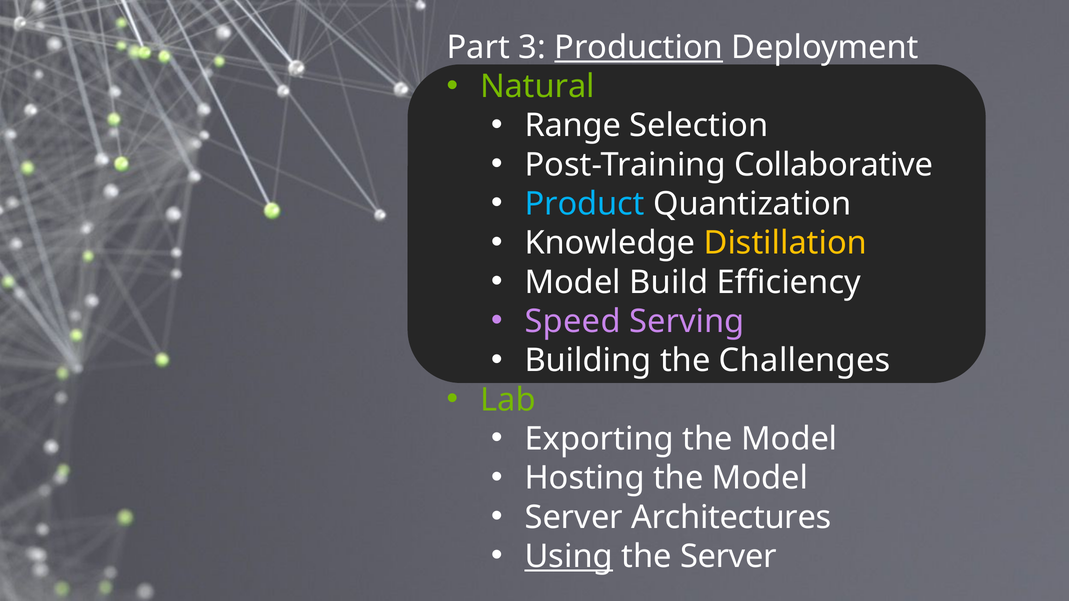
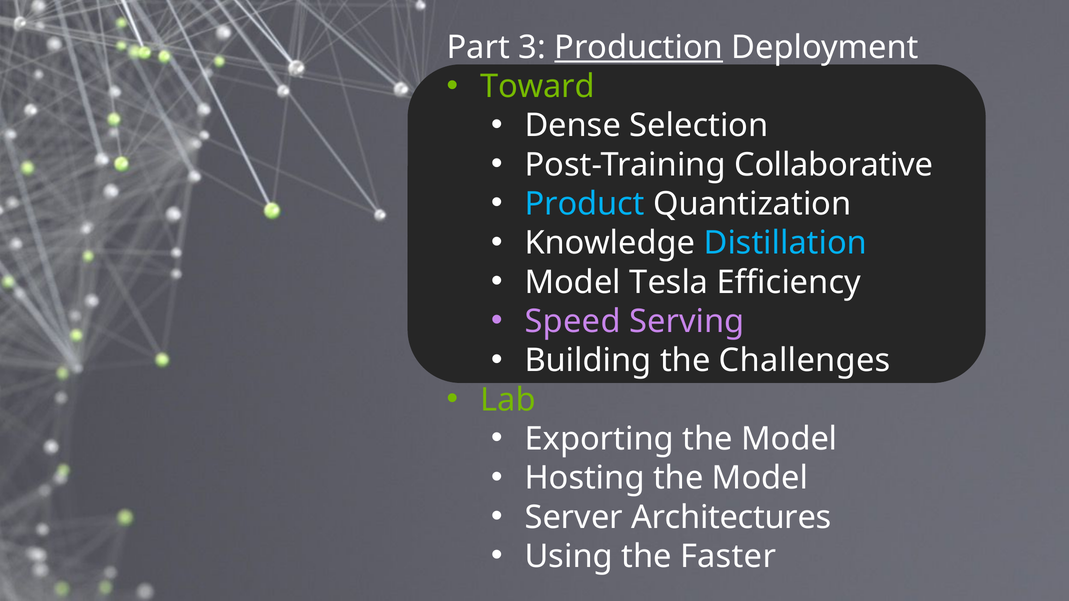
Natural: Natural -> Toward
Range: Range -> Dense
Distillation colour: yellow -> light blue
Build: Build -> Tesla
Using underline: present -> none
the Server: Server -> Faster
